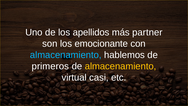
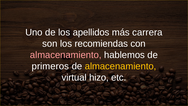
partner: partner -> carrera
emocionante: emocionante -> recomiendas
almacenamiento at (66, 55) colour: light blue -> pink
casi: casi -> hizo
